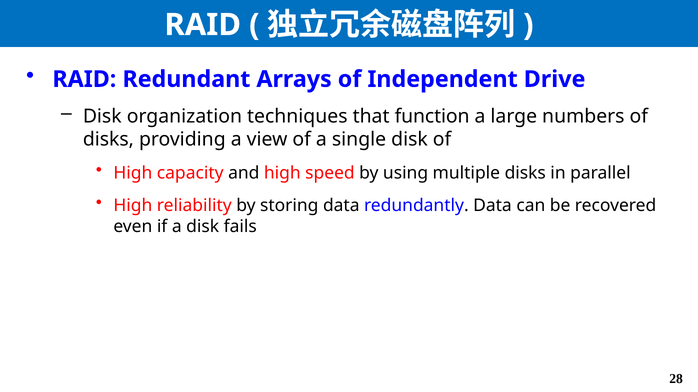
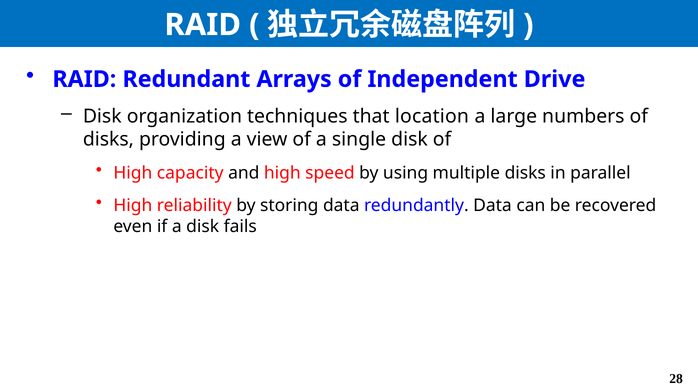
function: function -> location
